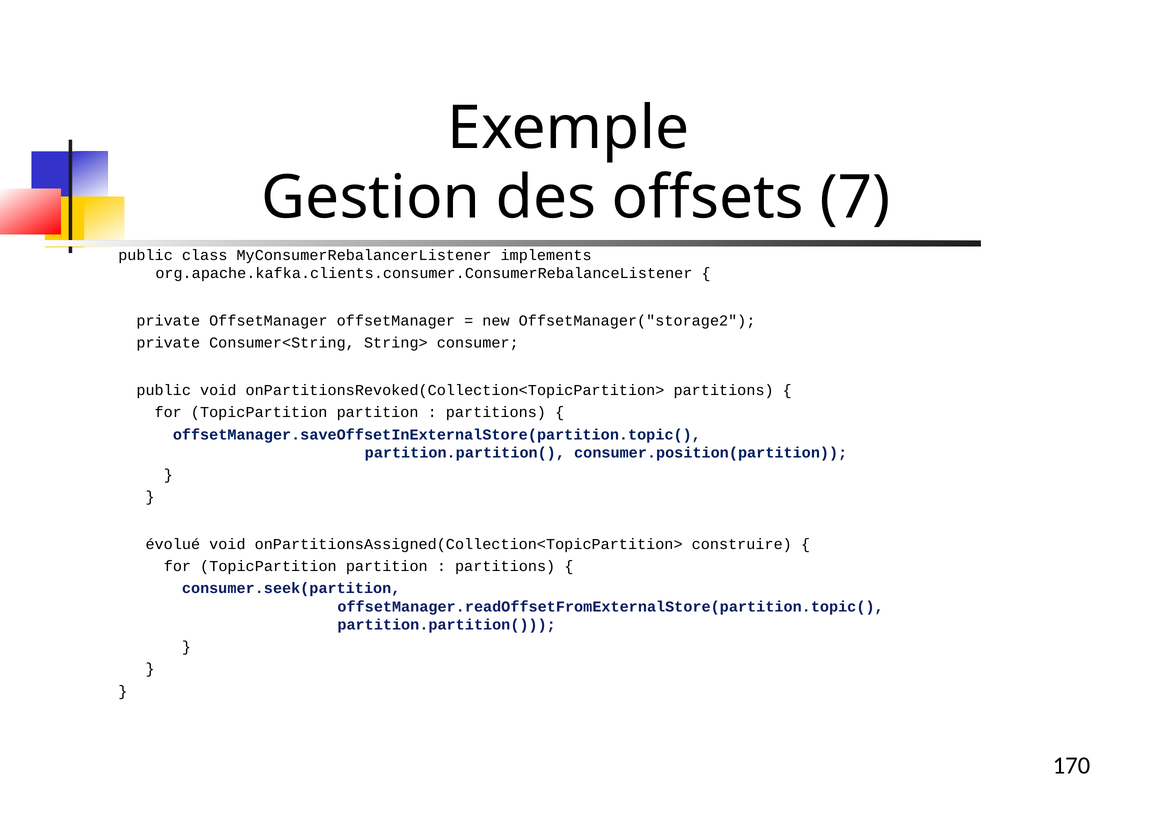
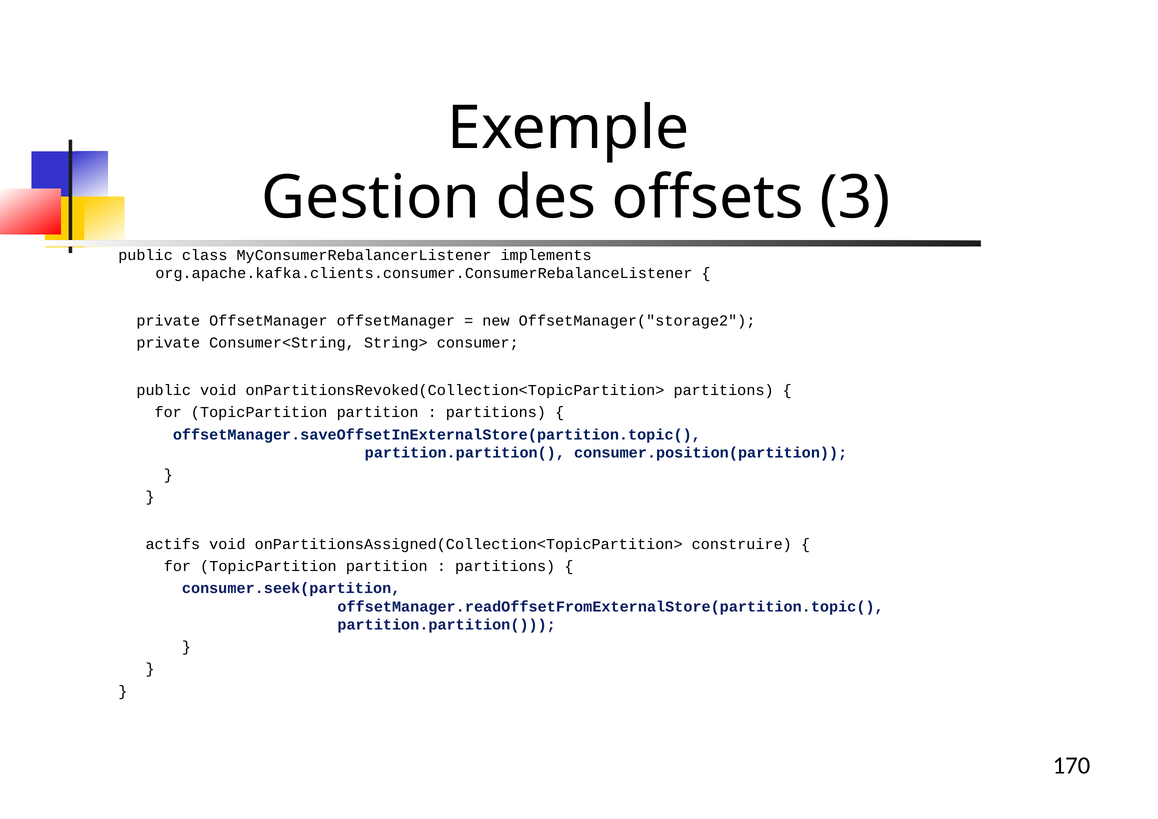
7: 7 -> 3
évolué: évolué -> actifs
